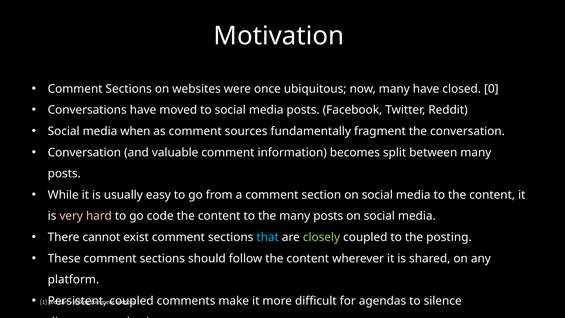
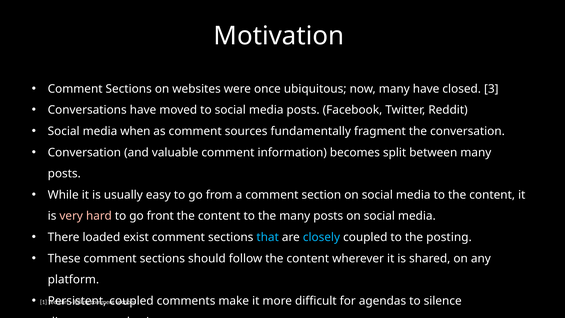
0: 0 -> 3
code: code -> front
cannot: cannot -> loaded
closely colour: light green -> light blue
